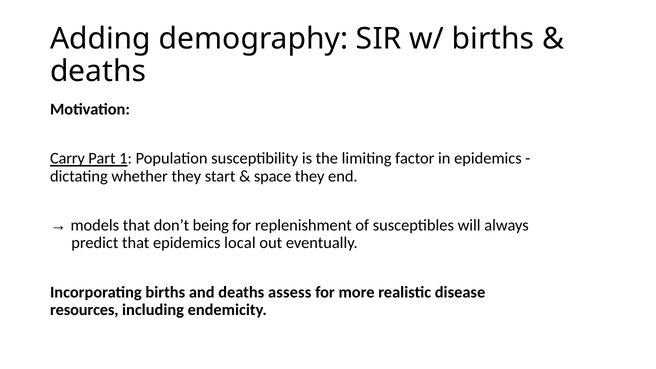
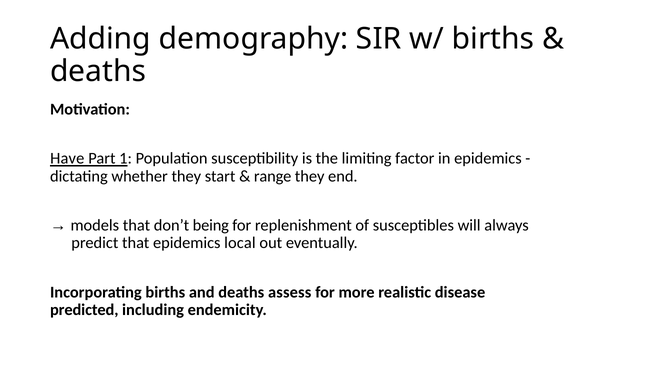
Carry: Carry -> Have
space: space -> range
resources: resources -> predicted
